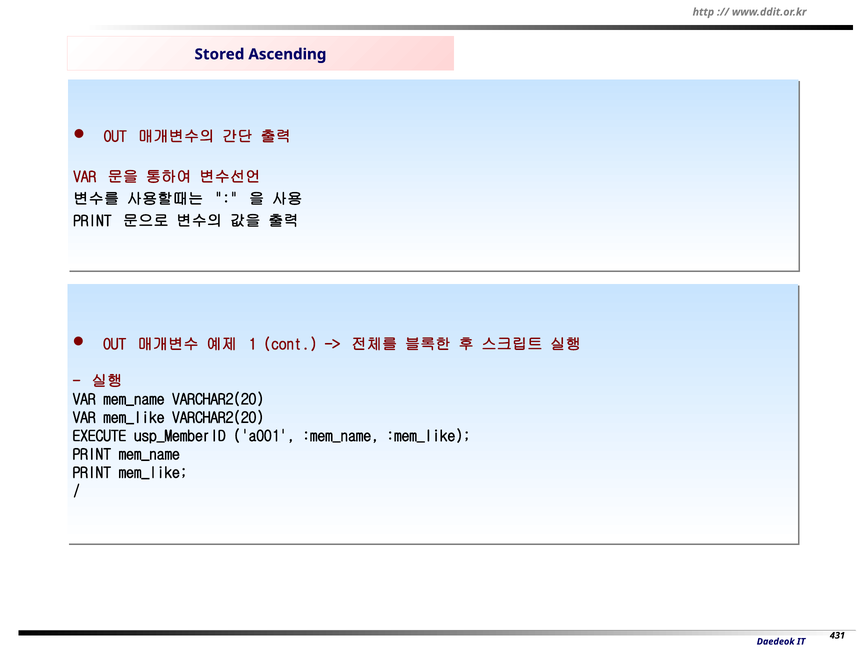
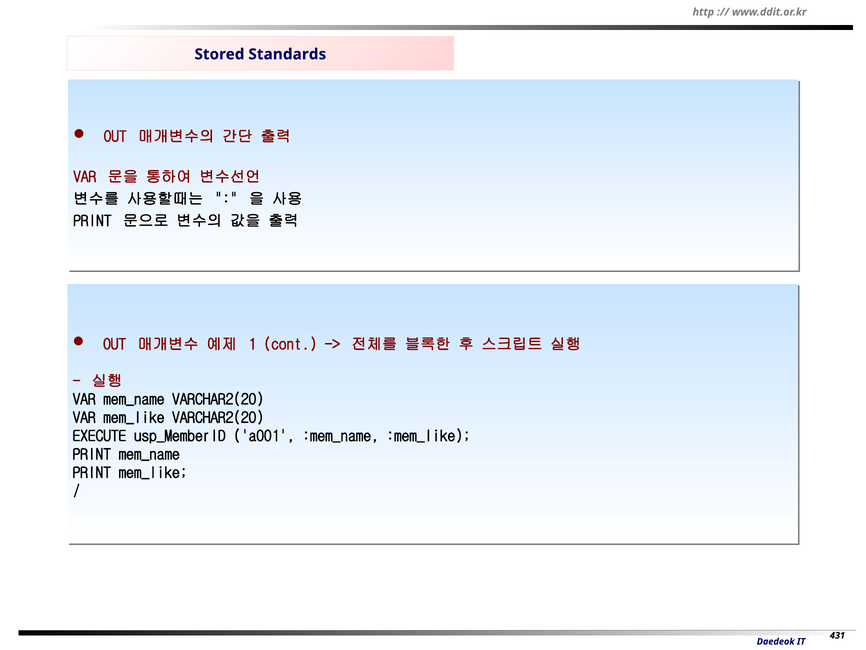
Ascending: Ascending -> Standards
